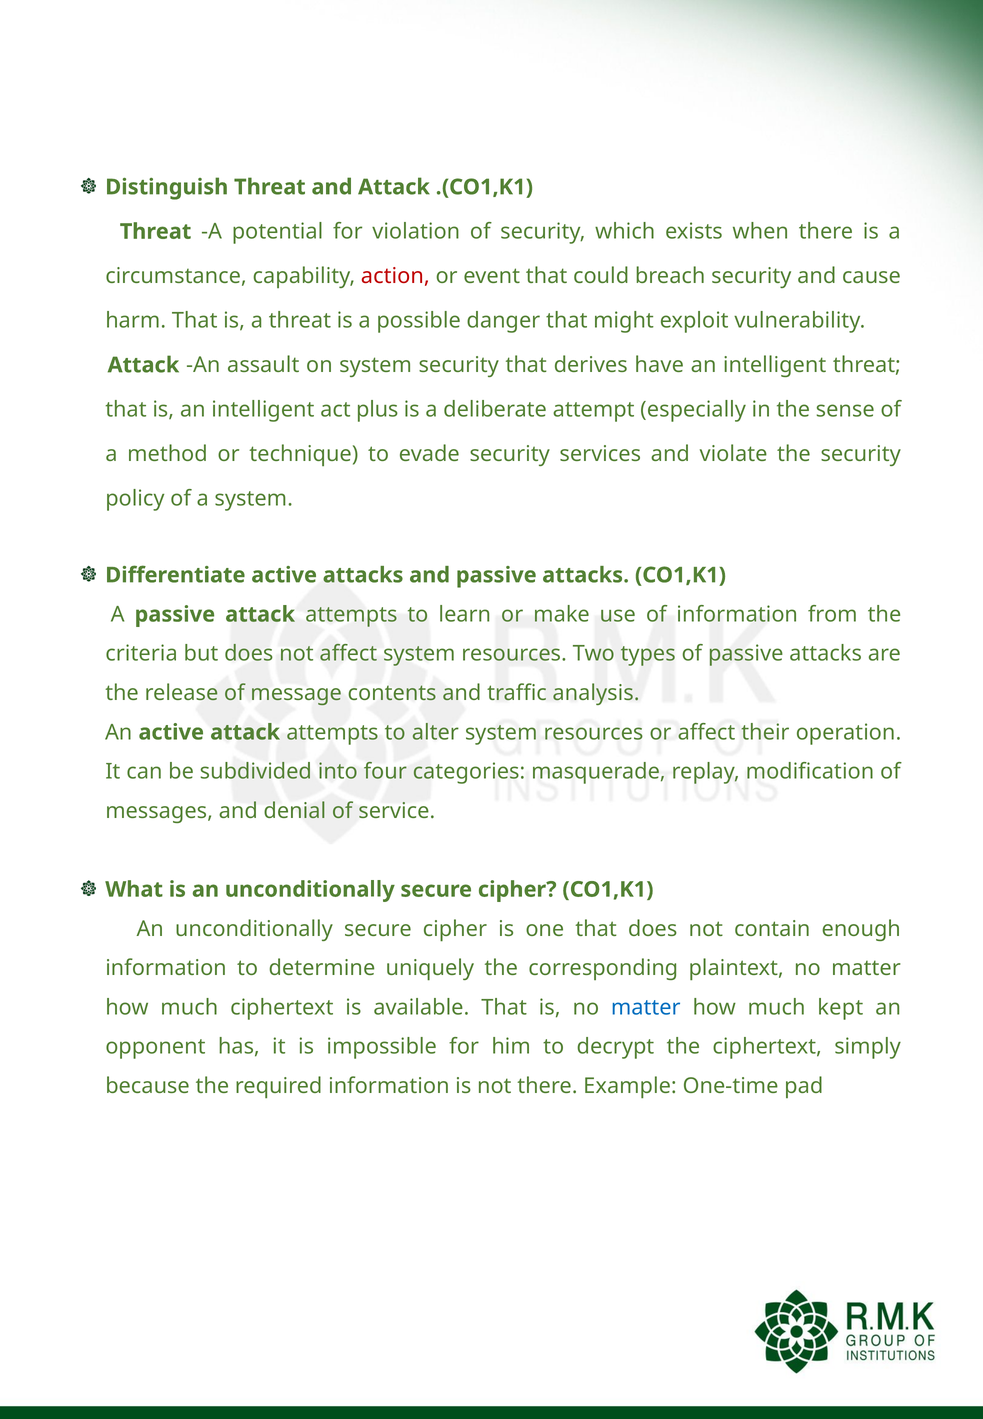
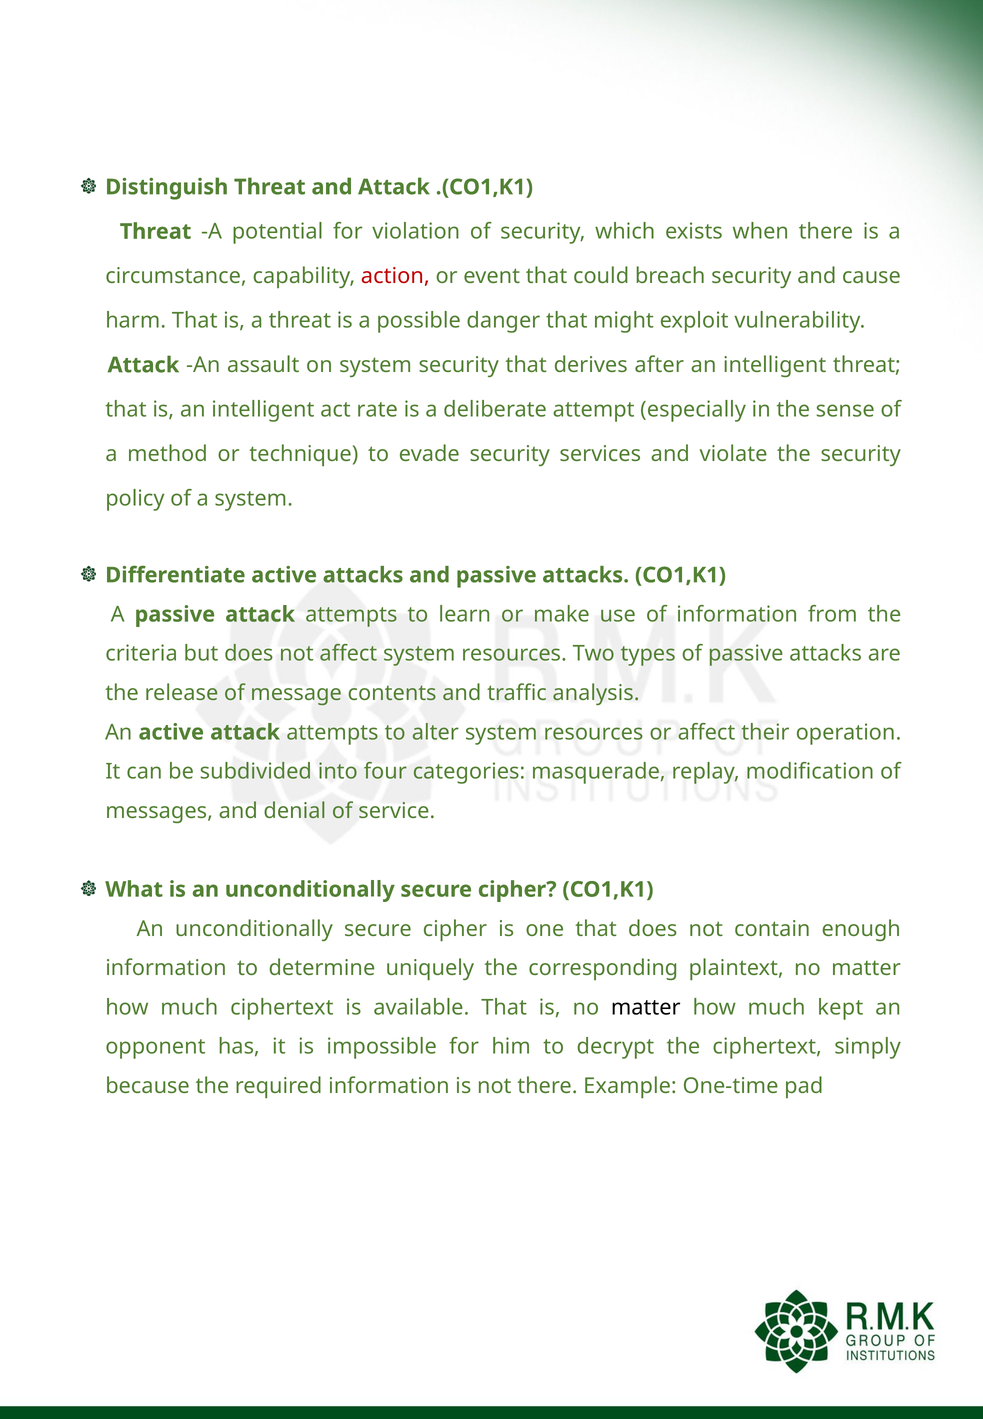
have: have -> after
plus: plus -> rate
matter at (646, 1008) colour: blue -> black
